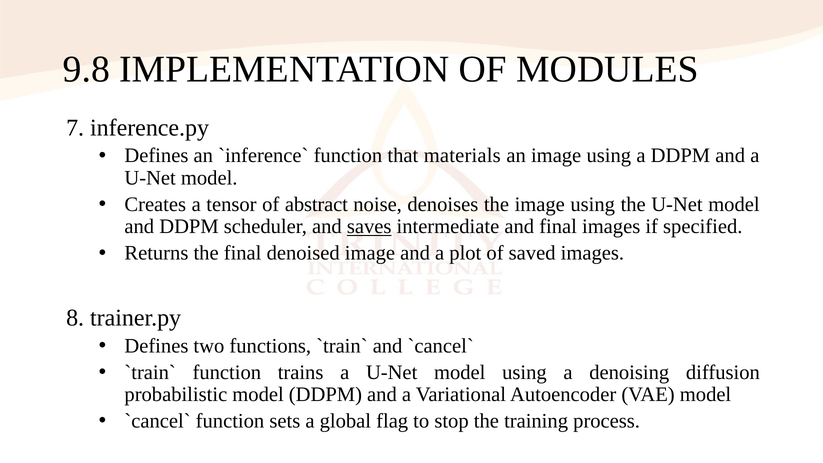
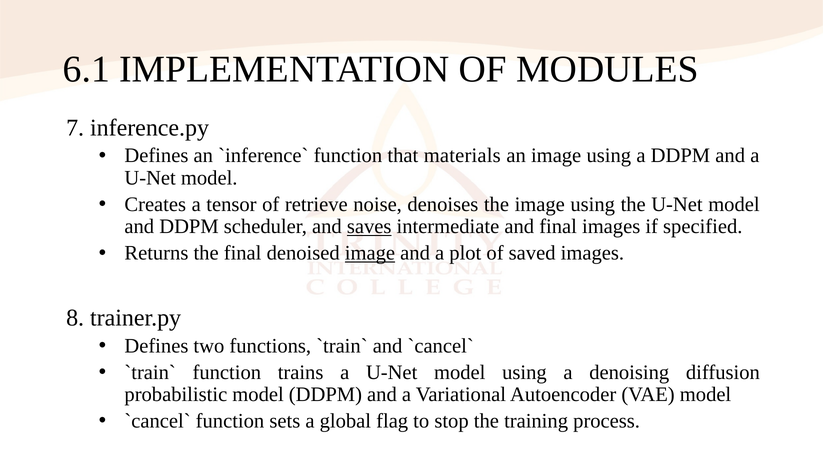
9.8: 9.8 -> 6.1
abstract: abstract -> retrieve
image at (370, 253) underline: none -> present
